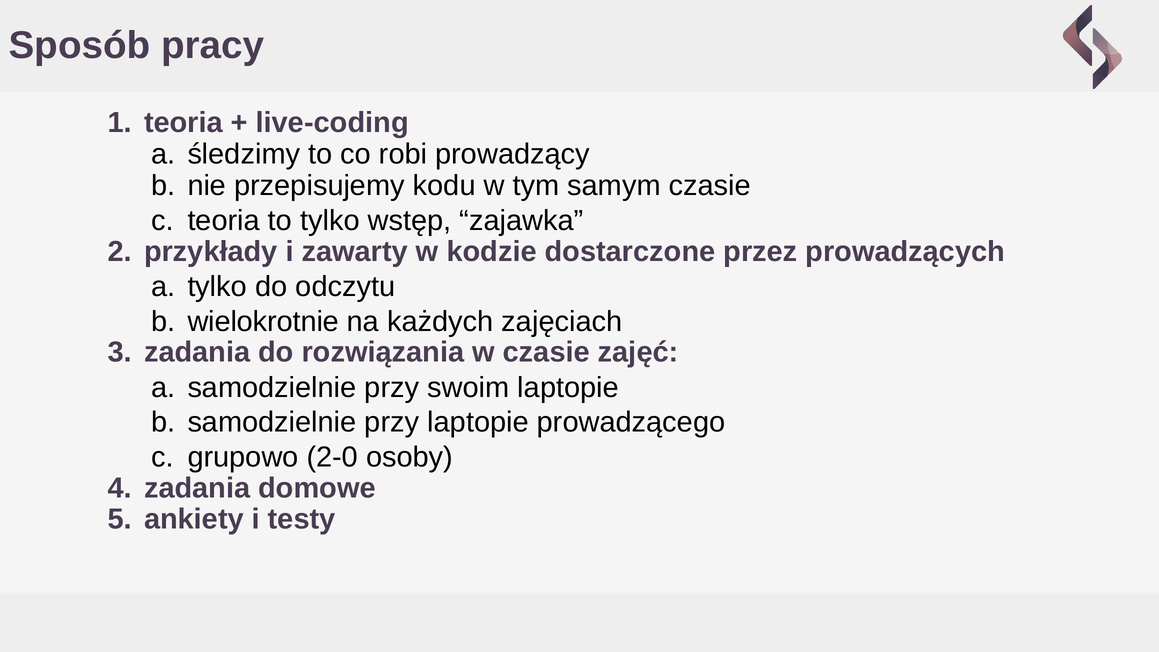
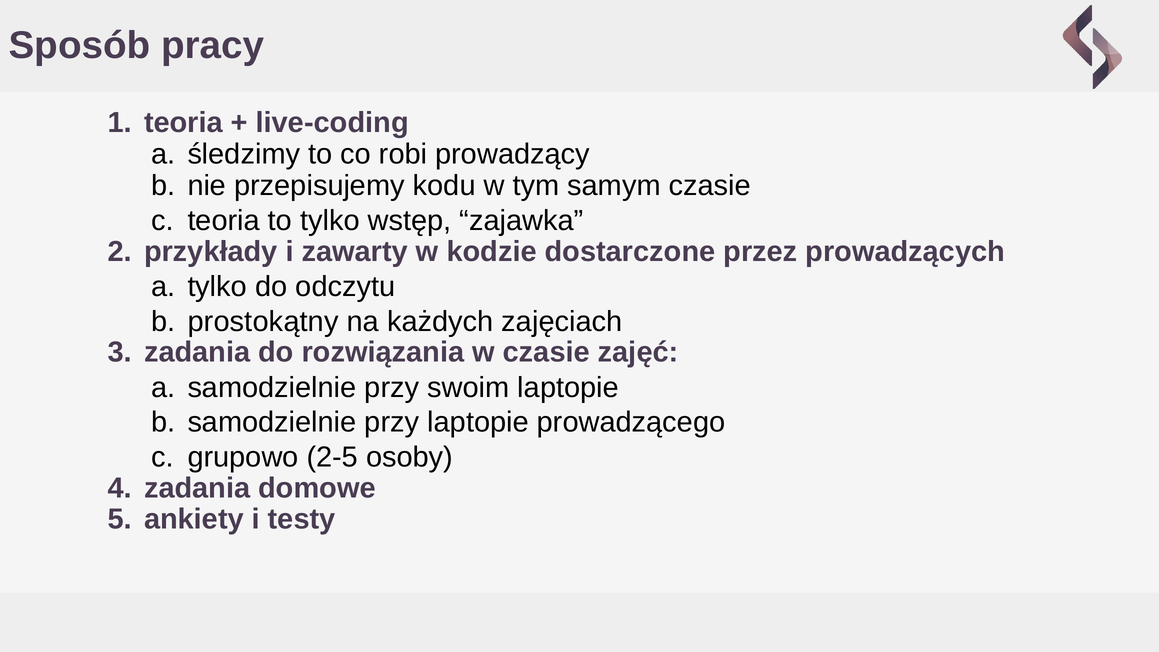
wielokrotnie: wielokrotnie -> prostokątny
2-0: 2-0 -> 2-5
